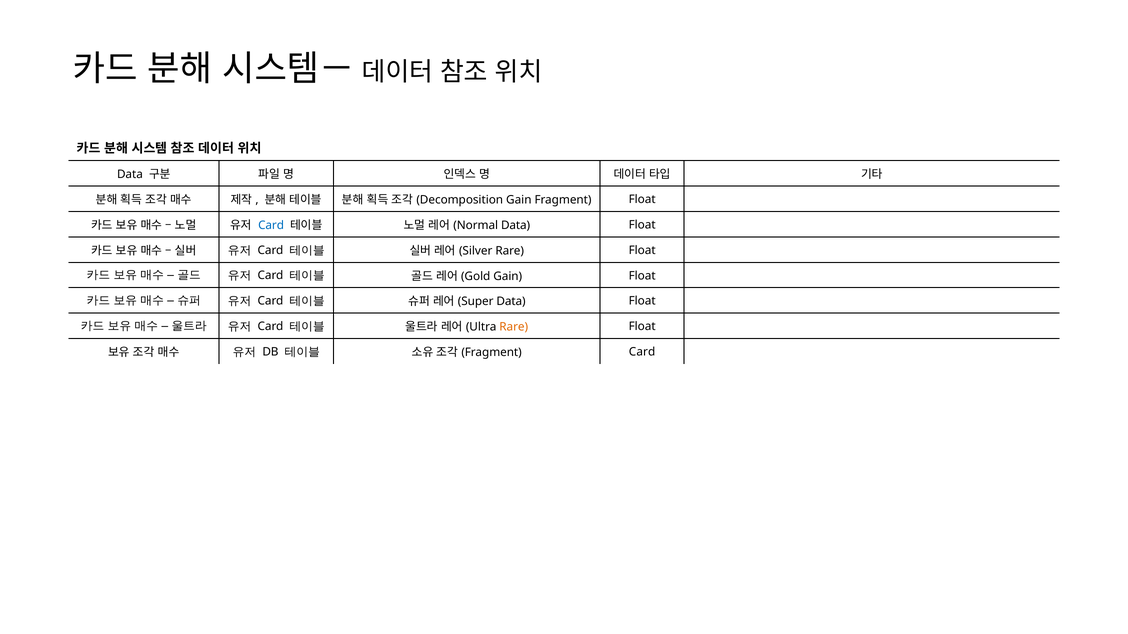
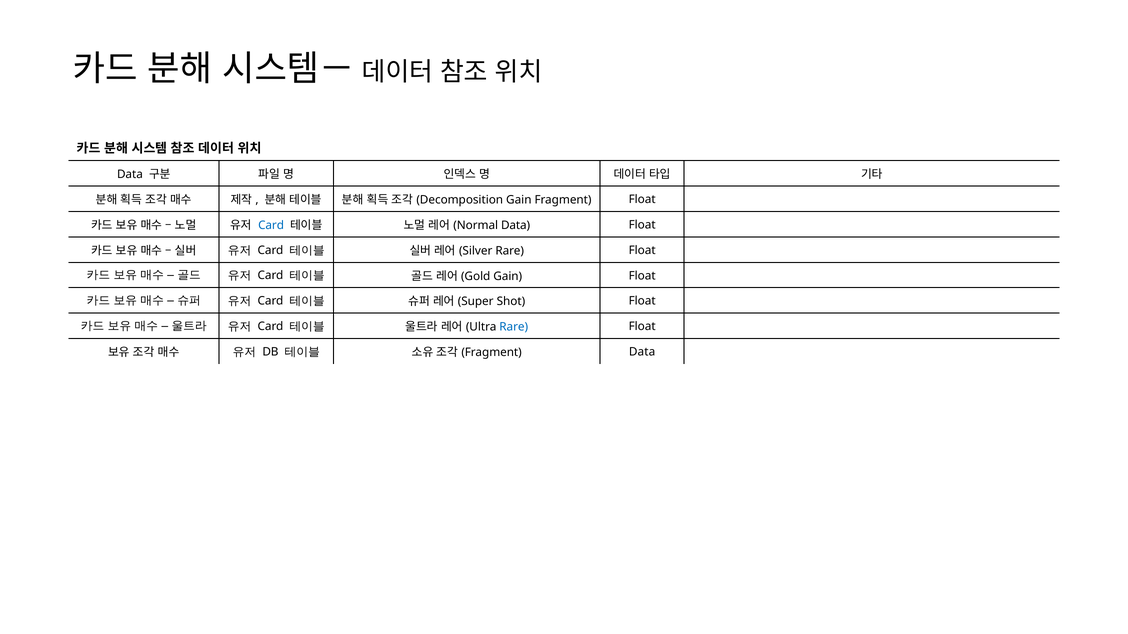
Data at (511, 302): Data -> Shot
Rare at (514, 327) colour: orange -> blue
Fragment Card: Card -> Data
